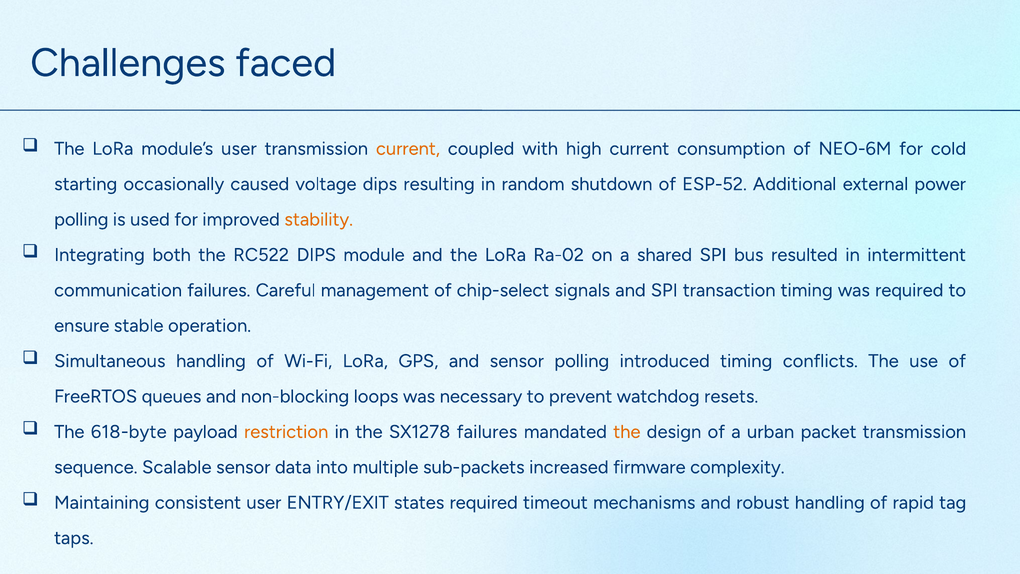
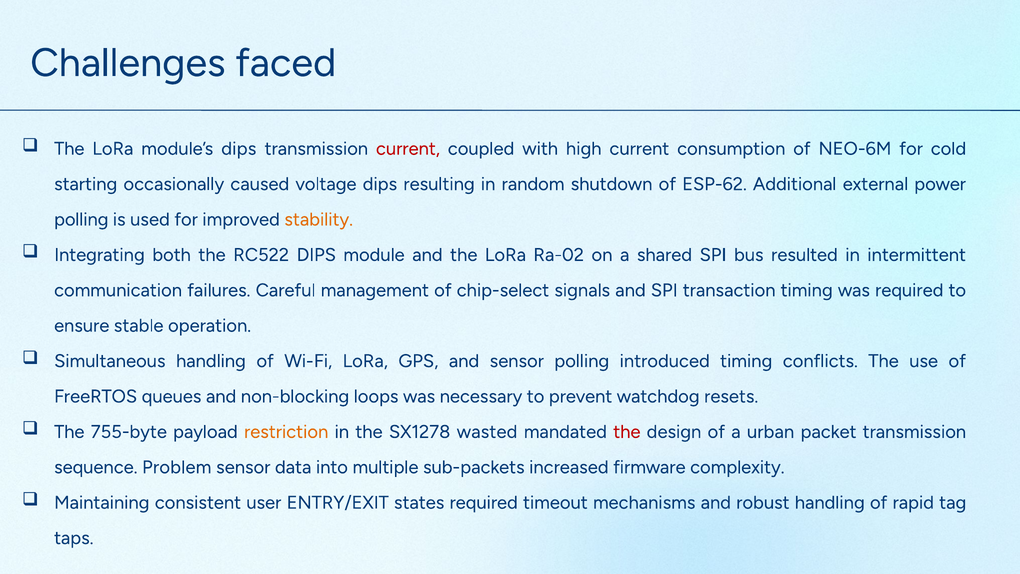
module’s user: user -> dips
current at (408, 149) colour: orange -> red
ESP-52: ESP-52 -> ESP-62
618-byte: 618-byte -> 755-byte
SX1278 failures: failures -> wasted
the at (627, 432) colour: orange -> red
Scalable: Scalable -> Problem
